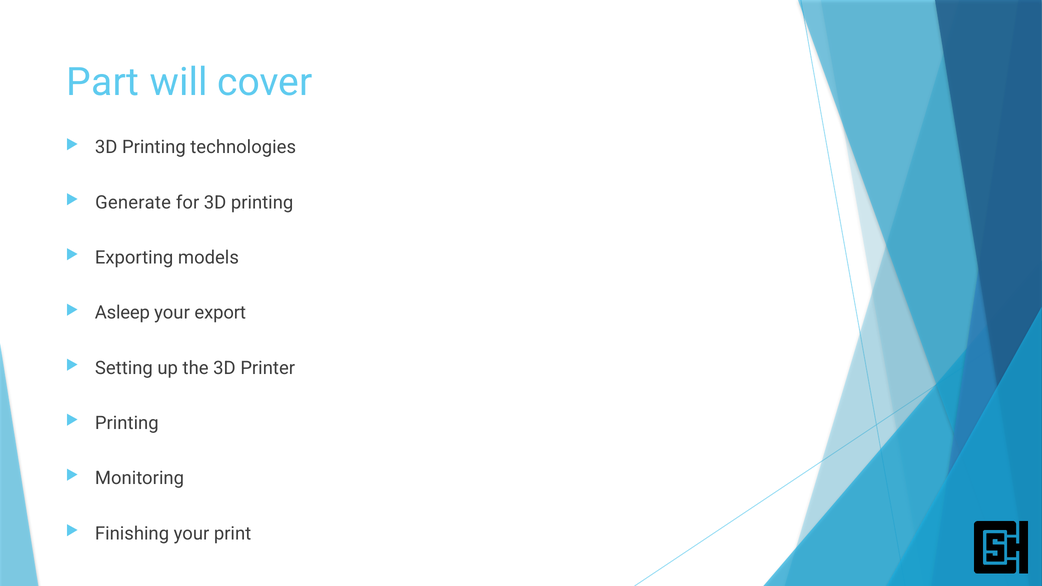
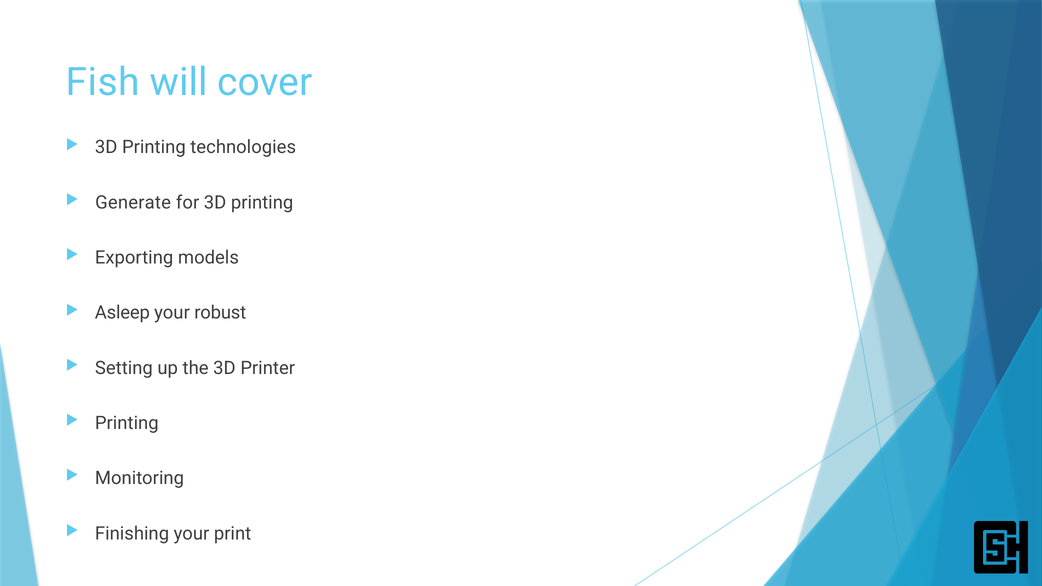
Part: Part -> Fish
export: export -> robust
